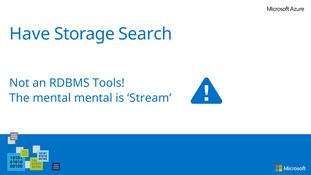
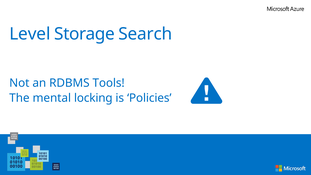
Have: Have -> Level
mental mental: mental -> locking
Stream: Stream -> Policies
